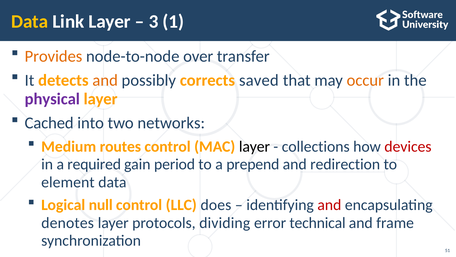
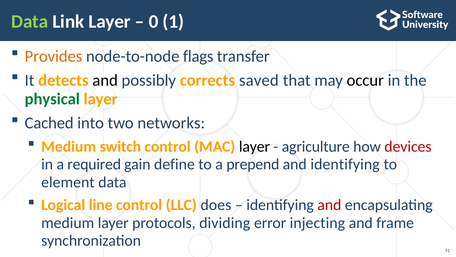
Data at (30, 22) colour: yellow -> light green
3: 3 -> 0
over: over -> flags
and at (105, 80) colour: orange -> black
occur colour: orange -> black
physical colour: purple -> green
routes: routes -> switch
collections: collections -> agriculture
period: period -> define
and redirection: redirection -> identifying
null: null -> line
denotes at (68, 223): denotes -> medium
technical: technical -> injecting
